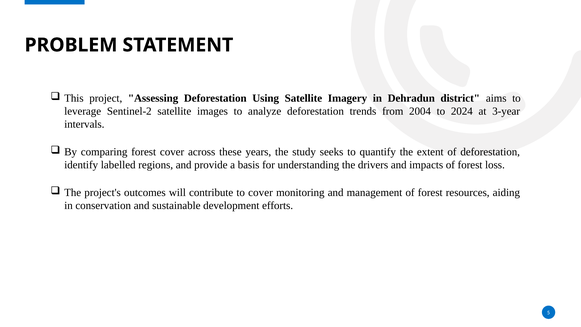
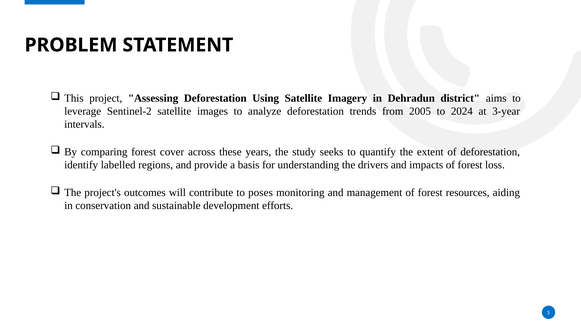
2004: 2004 -> 2005
to cover: cover -> poses
